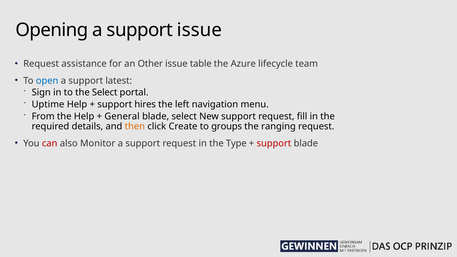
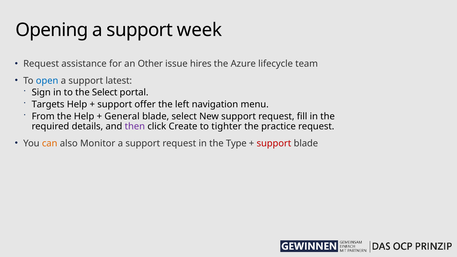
support issue: issue -> week
table: table -> hires
Uptime: Uptime -> Targets
hires: hires -> offer
then colour: orange -> purple
groups: groups -> tighter
ranging: ranging -> practice
can colour: red -> orange
